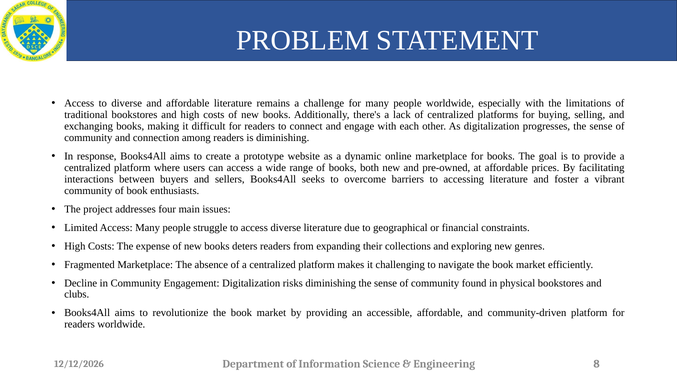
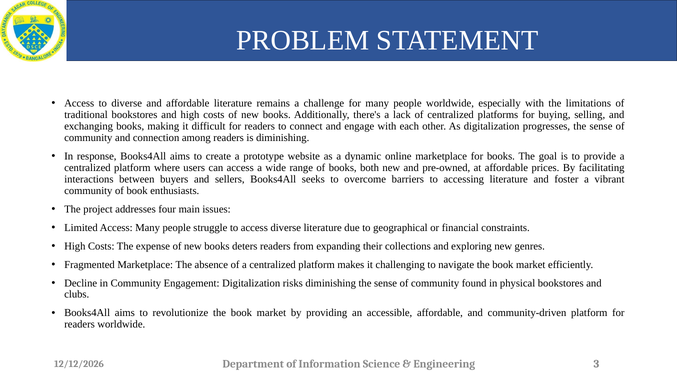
8: 8 -> 3
